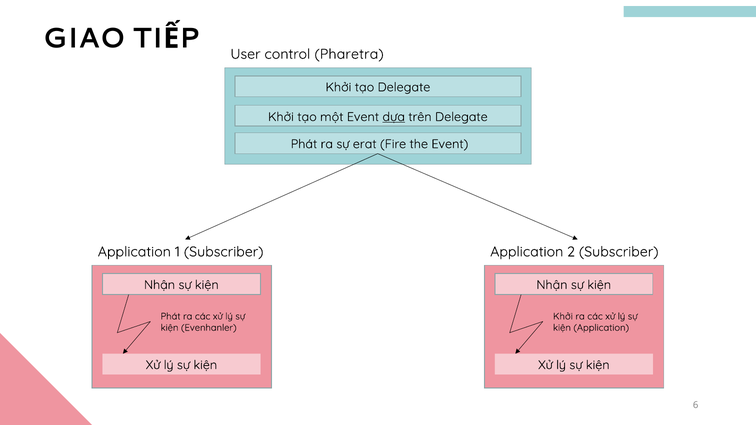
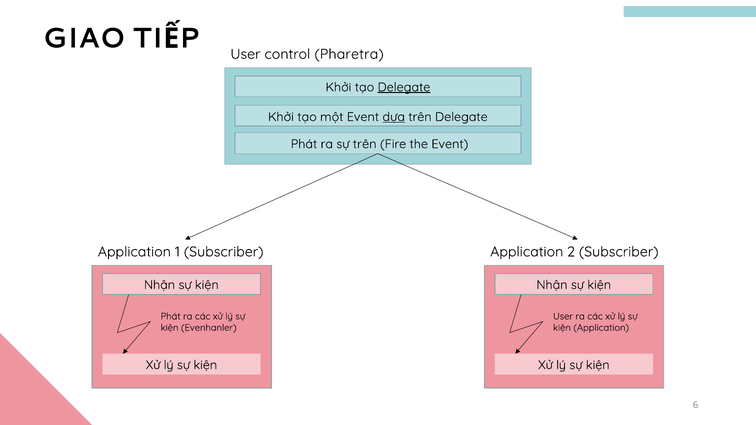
Delegate at (404, 87) underline: none -> present
sự erat: erat -> trên
Khởi at (563, 316): Khởi -> User
